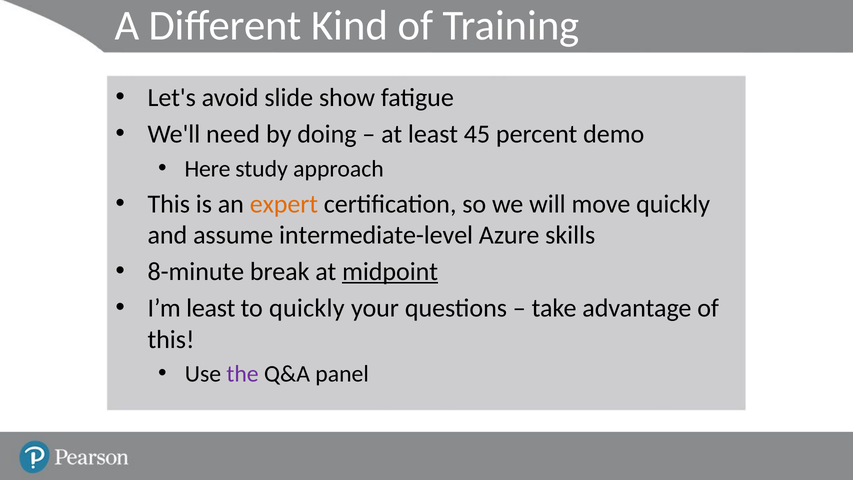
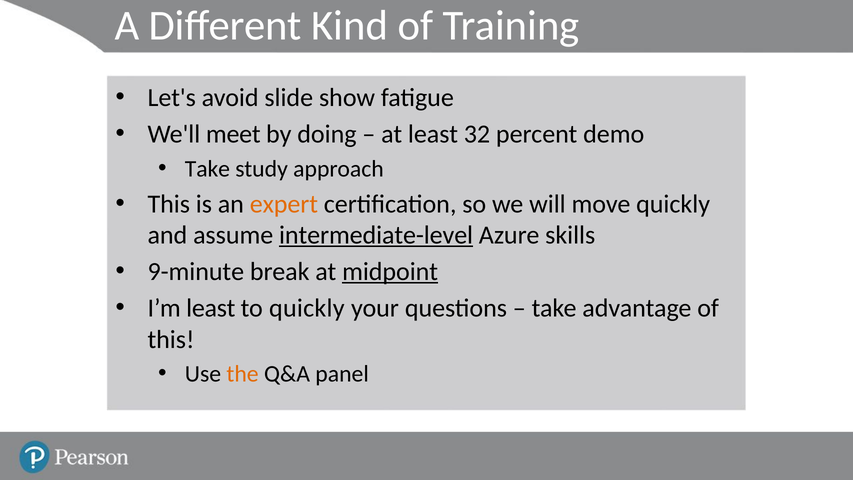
need: need -> meet
45: 45 -> 32
Here at (208, 169): Here -> Take
intermediate-level underline: none -> present
8-minute: 8-minute -> 9-minute
the colour: purple -> orange
